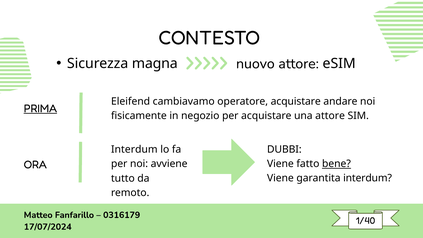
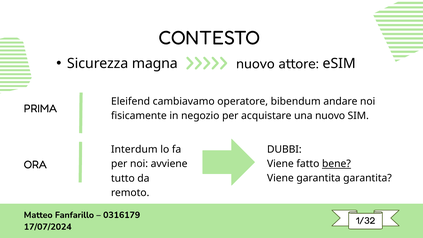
operatore acquistare: acquistare -> bibendum
PRIMA underline: present -> none
una attore: attore -> nuovo
garantita interdum: interdum -> garantita
1/40: 1/40 -> 1/32
